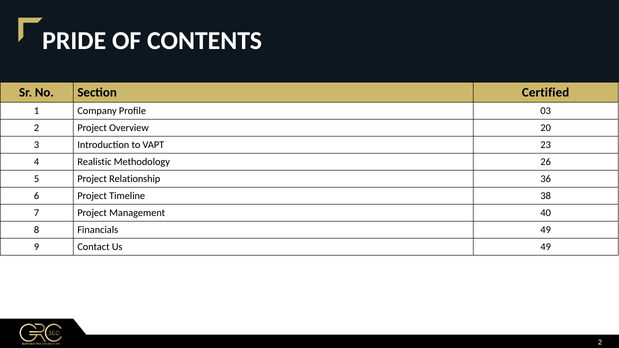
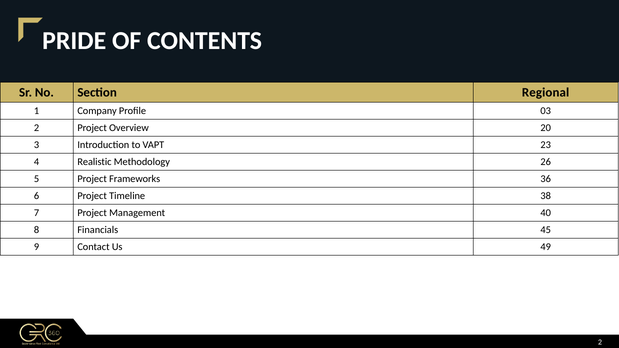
Certified: Certified -> Regional
Relationship: Relationship -> Frameworks
Financials 49: 49 -> 45
